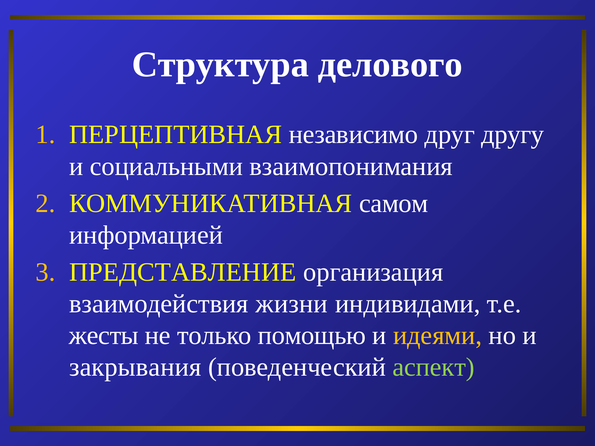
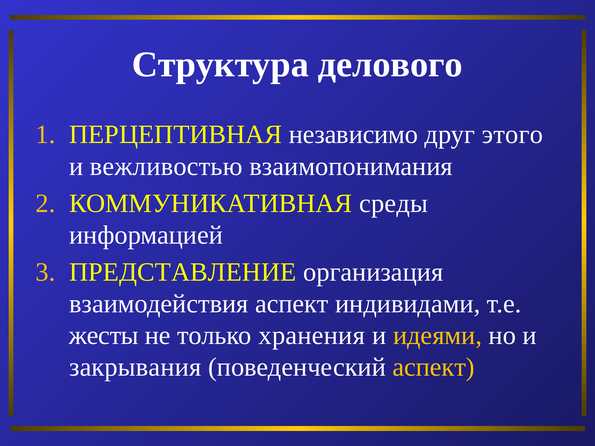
другу: другу -> этого
социальными: социальными -> вежливостью
самом: самом -> среды
взаимодействия жизни: жизни -> аспект
помощью: помощью -> хранения
аспект at (434, 367) colour: light green -> yellow
